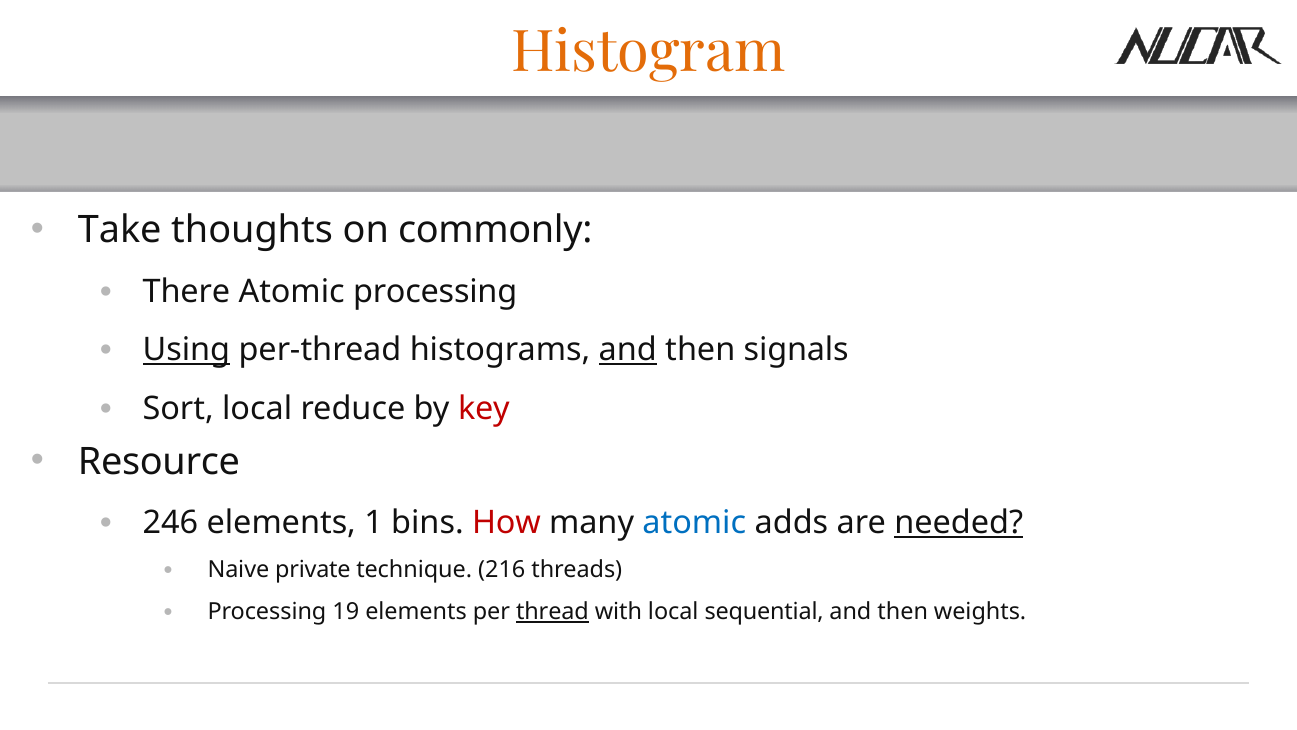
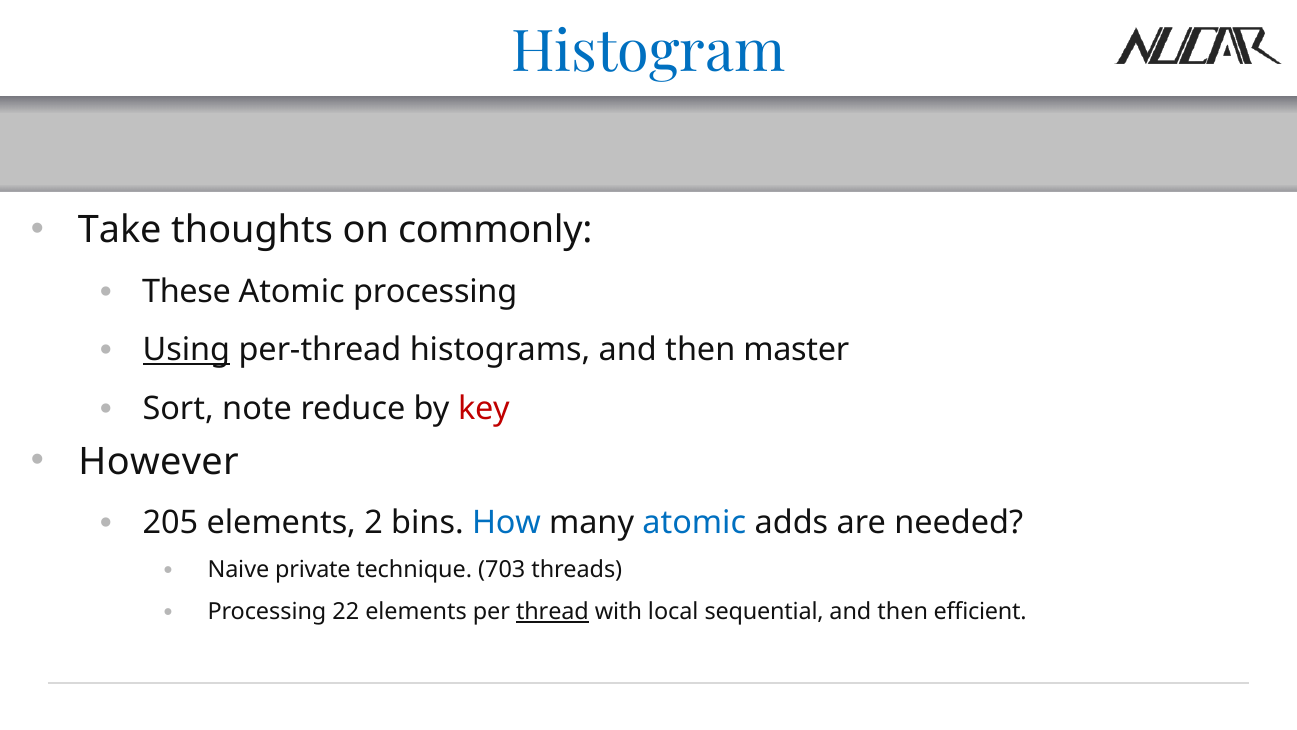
Histogram colour: orange -> blue
There: There -> These
and at (628, 350) underline: present -> none
signals: signals -> master
Sort local: local -> note
Resource: Resource -> However
246: 246 -> 205
1: 1 -> 2
How colour: red -> blue
needed underline: present -> none
216: 216 -> 703
19: 19 -> 22
weights: weights -> efficient
